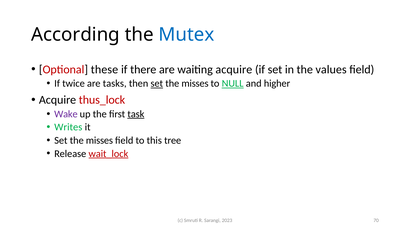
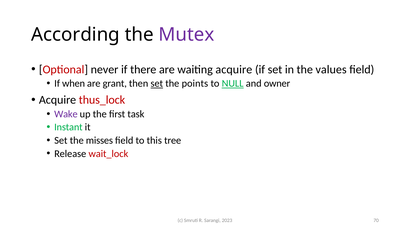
Mutex colour: blue -> purple
these: these -> never
twice: twice -> when
tasks: tasks -> grant
misses at (195, 83): misses -> points
higher: higher -> owner
task underline: present -> none
Writes: Writes -> Instant
wait_lock underline: present -> none
